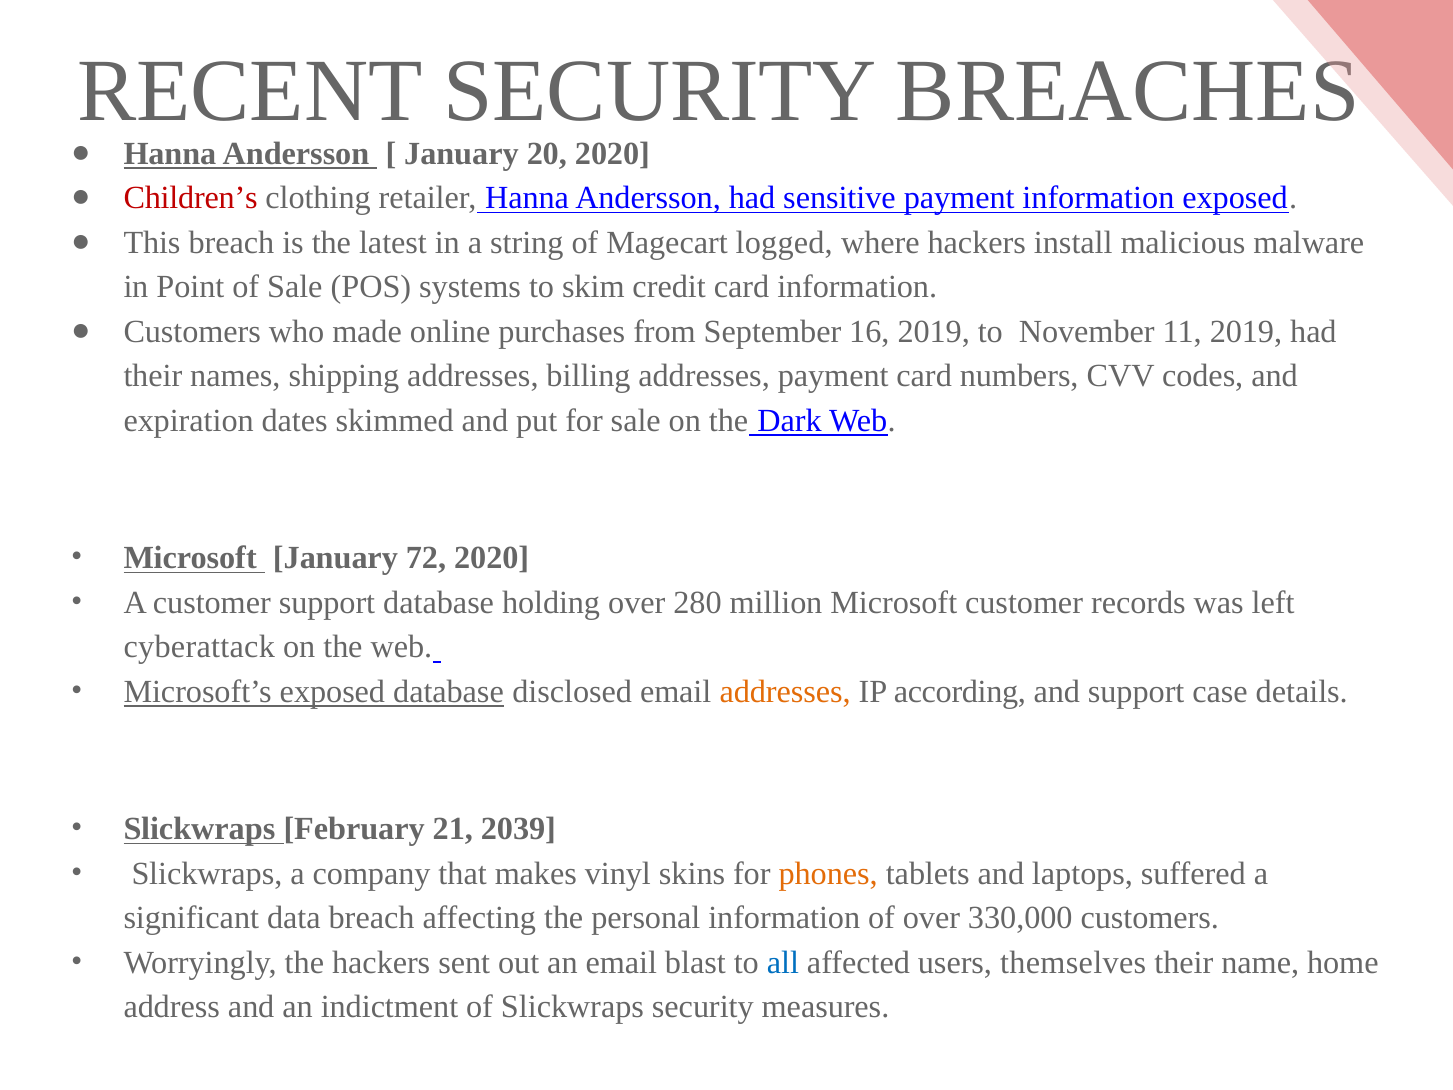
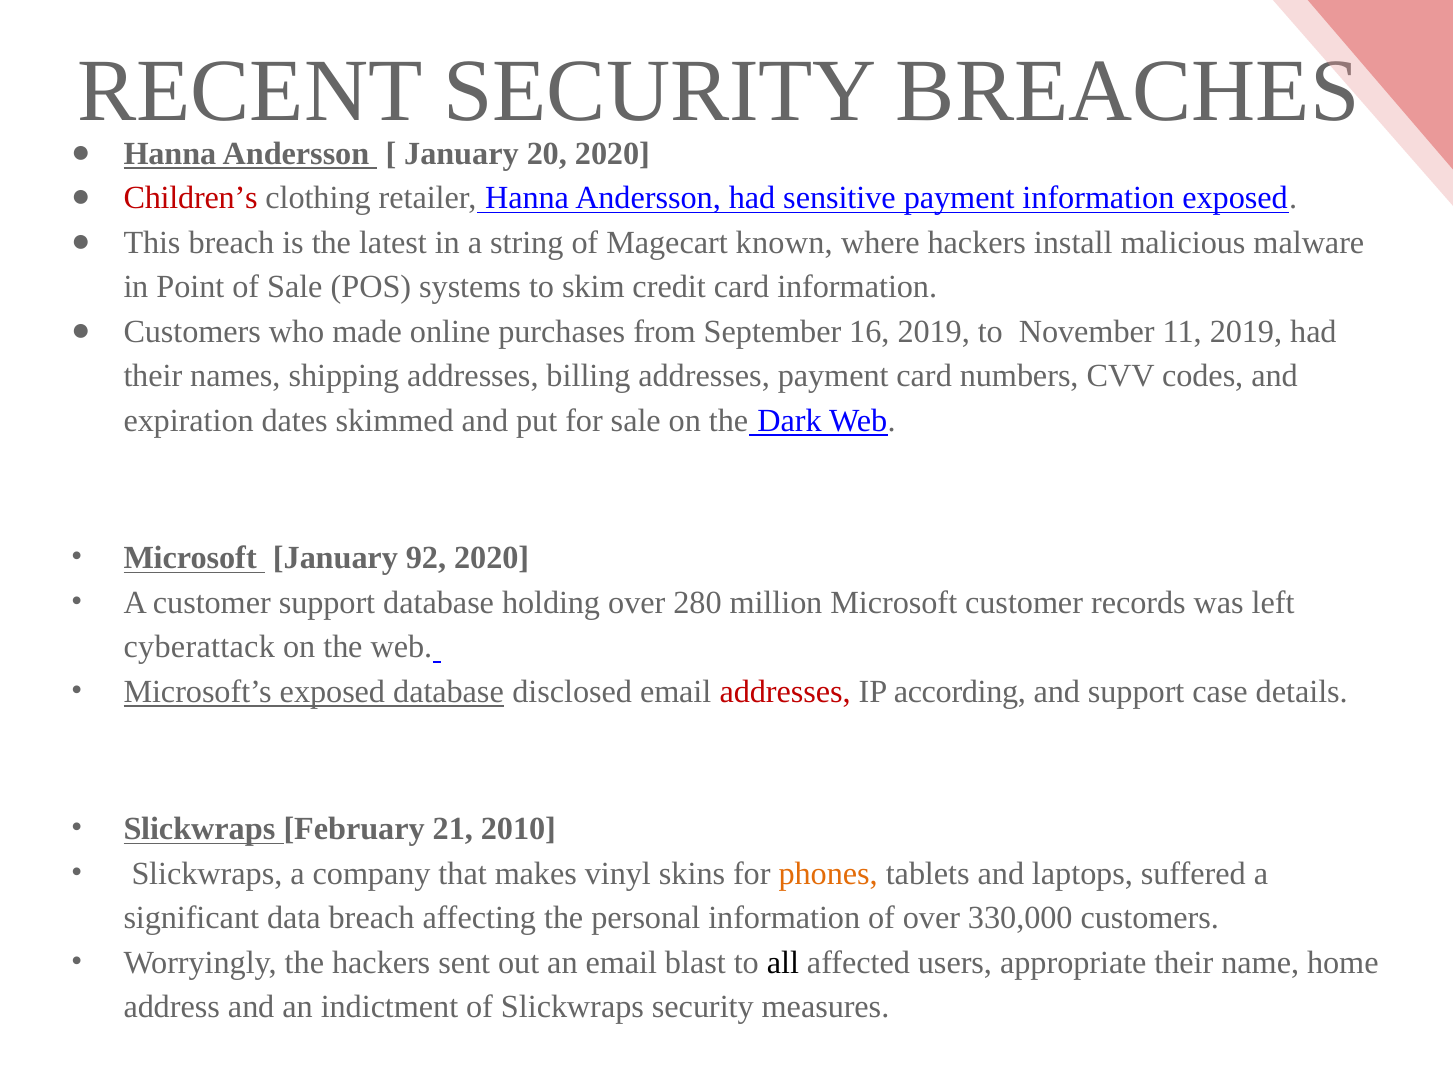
logged: logged -> known
72: 72 -> 92
addresses at (785, 692) colour: orange -> red
2039: 2039 -> 2010
all colour: blue -> black
themselves: themselves -> appropriate
